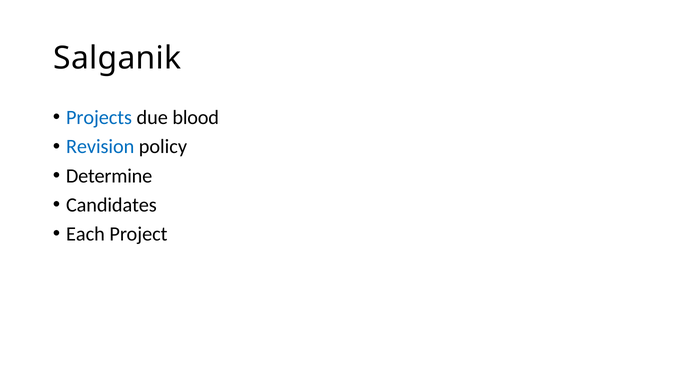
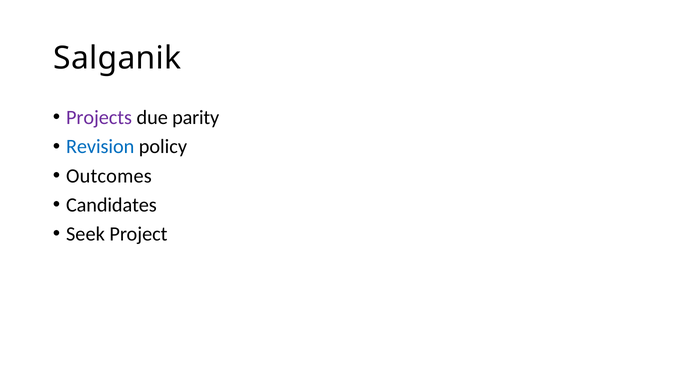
Projects colour: blue -> purple
blood: blood -> parity
Determine: Determine -> Outcomes
Each: Each -> Seek
